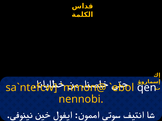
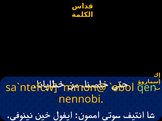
qen colour: white -> light green
